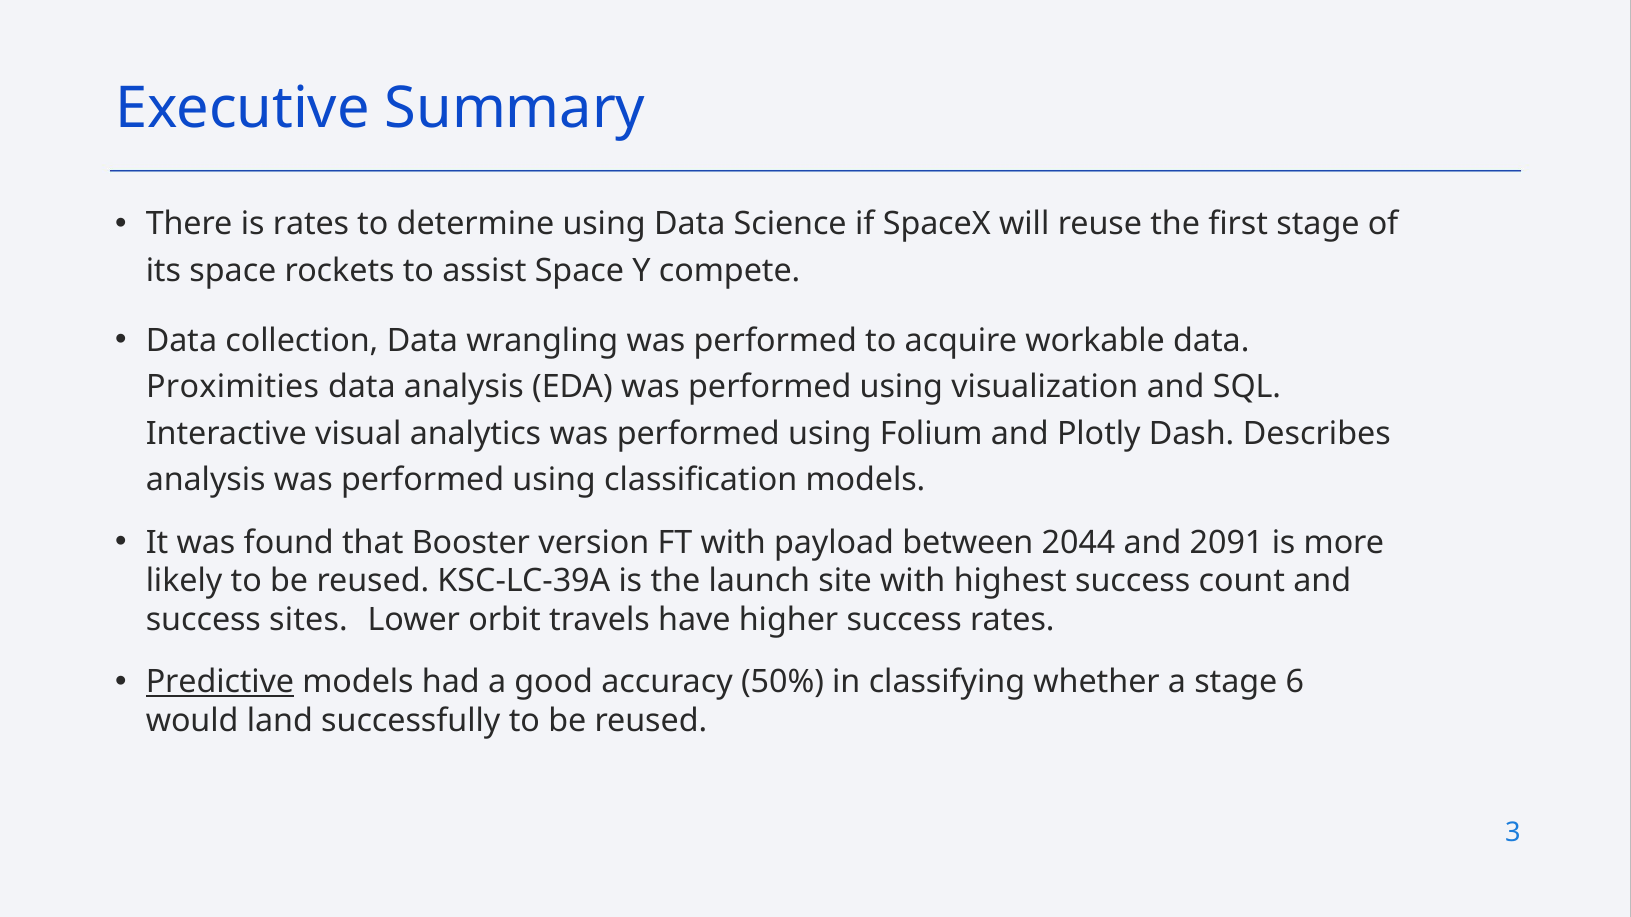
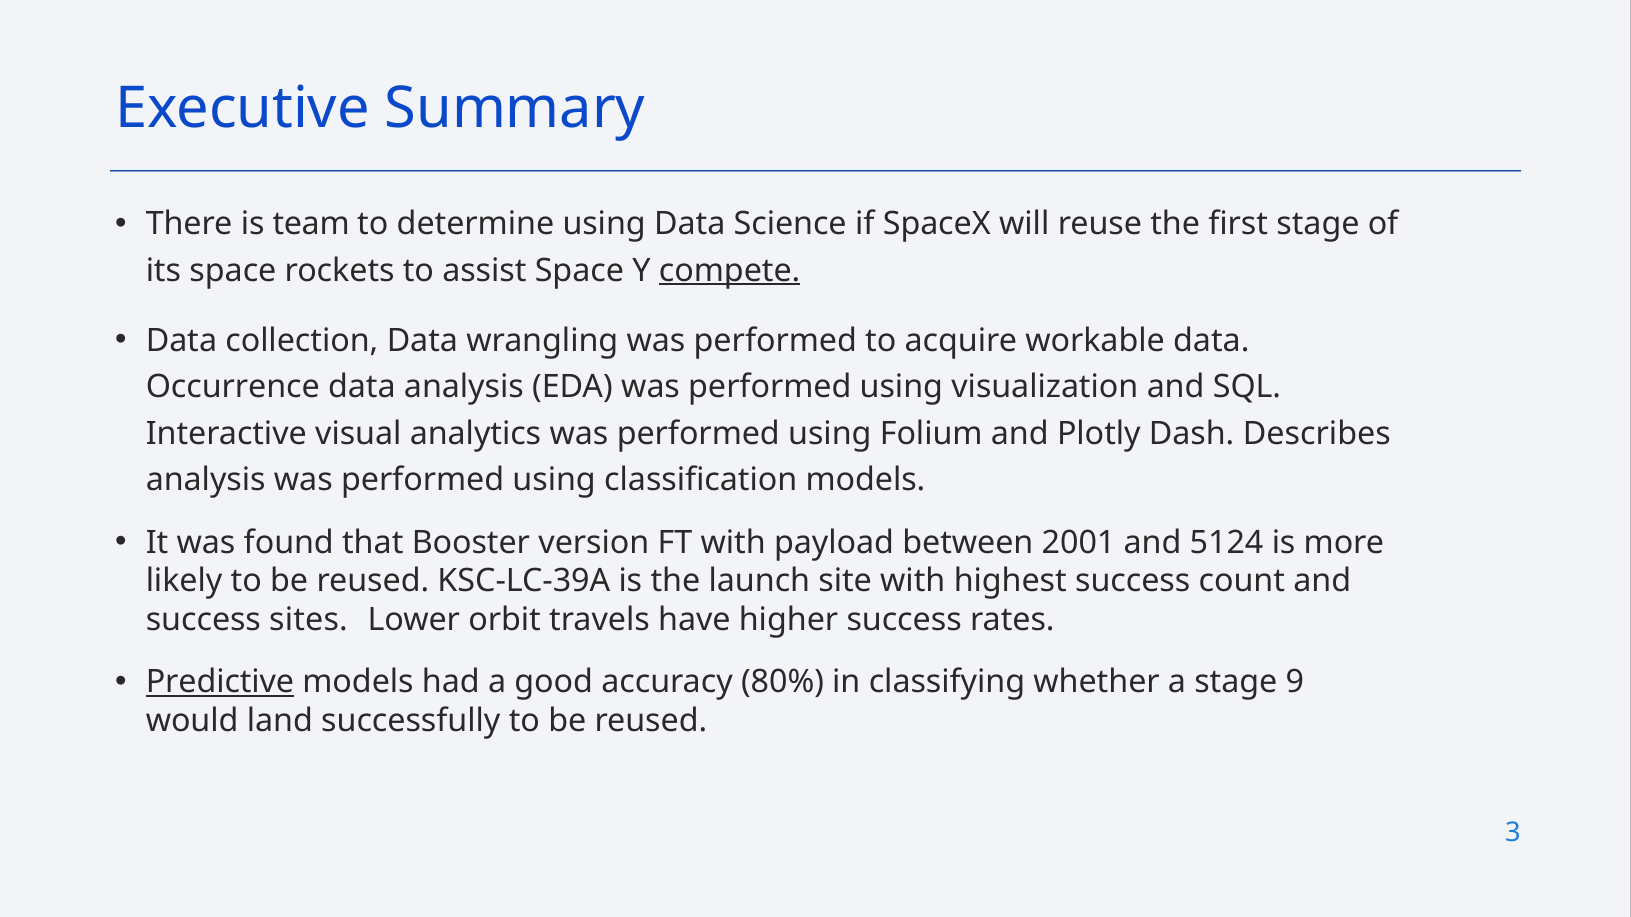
is rates: rates -> team
compete underline: none -> present
Proximities: Proximities -> Occurrence
2044: 2044 -> 2001
2091: 2091 -> 5124
50%: 50% -> 80%
6: 6 -> 9
